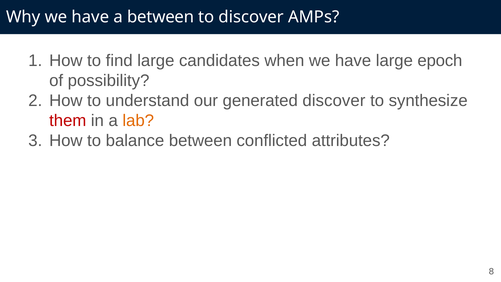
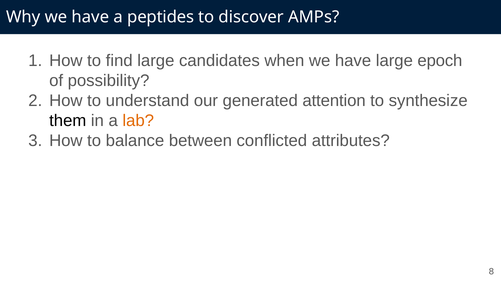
a between: between -> peptides
generated discover: discover -> attention
them colour: red -> black
